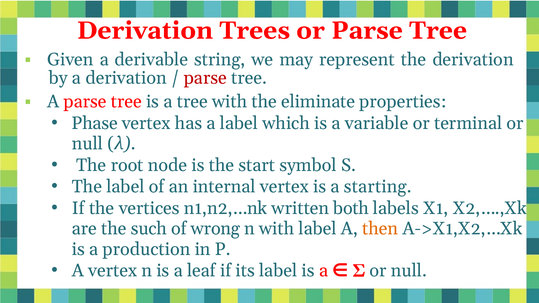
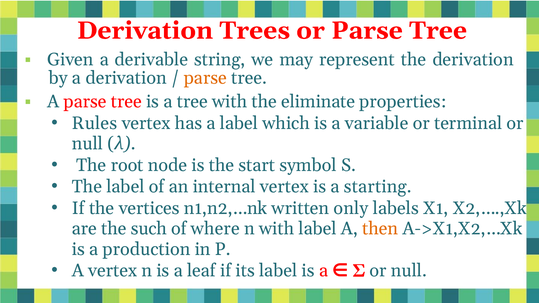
parse at (205, 78) colour: red -> orange
Phase: Phase -> Rules
both: both -> only
wrong: wrong -> where
